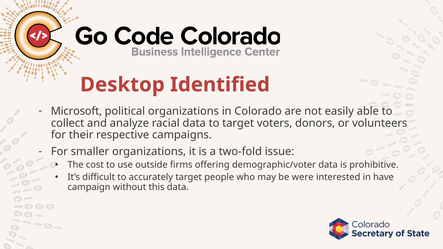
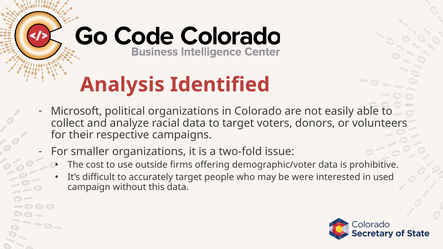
Desktop: Desktop -> Analysis
have: have -> used
